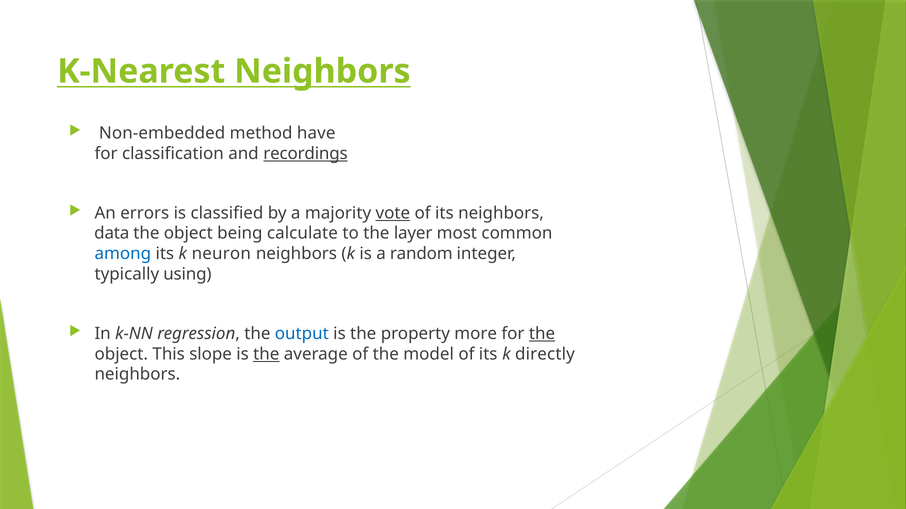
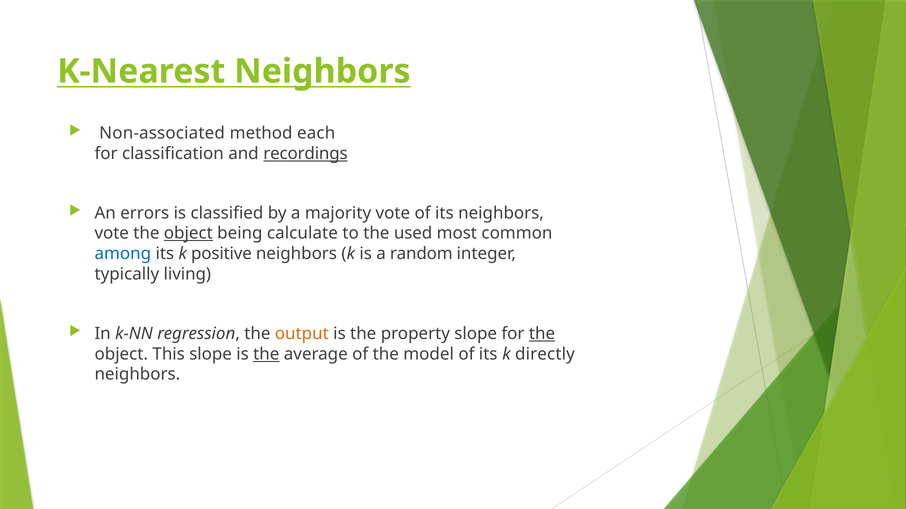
Non-embedded: Non-embedded -> Non-associated
have: have -> each
vote at (393, 213) underline: present -> none
data at (112, 234): data -> vote
object at (188, 234) underline: none -> present
layer: layer -> used
neuron: neuron -> positive
using: using -> living
output colour: blue -> orange
property more: more -> slope
